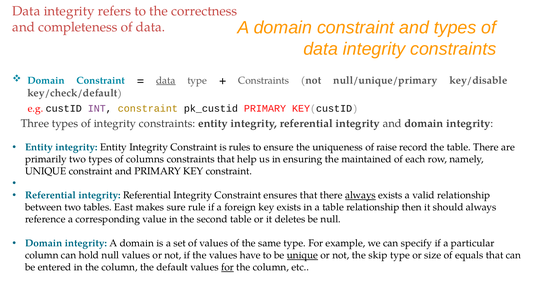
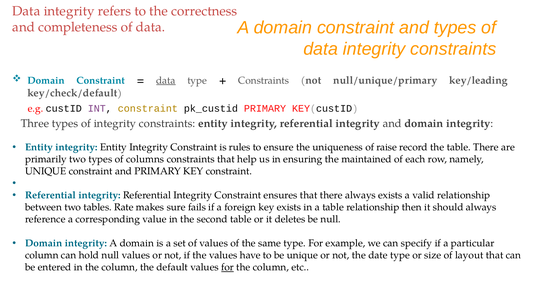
key/disable: key/disable -> key/leading
always at (360, 196) underline: present -> none
East: East -> Rate
rule: rule -> fails
unique at (302, 256) underline: present -> none
skip: skip -> date
equals: equals -> layout
